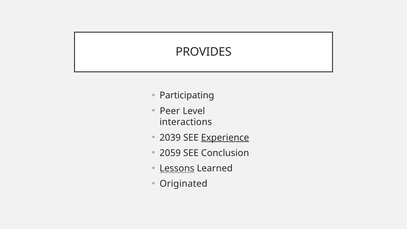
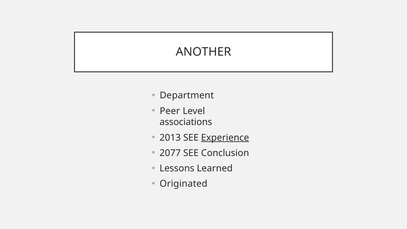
PROVIDES: PROVIDES -> ANOTHER
Participating: Participating -> Department
interactions: interactions -> associations
2039: 2039 -> 2013
2059: 2059 -> 2077
Lessons underline: present -> none
